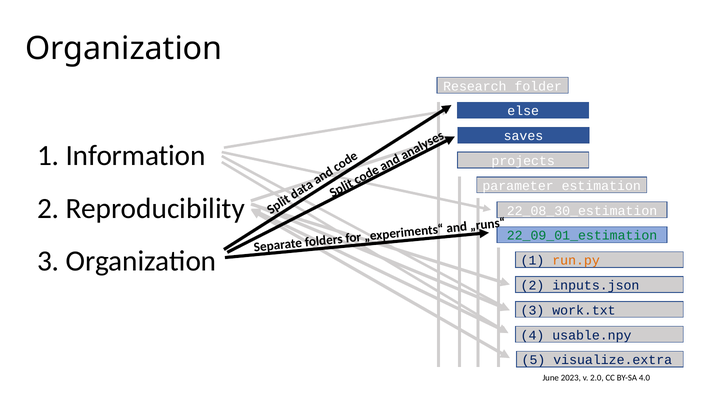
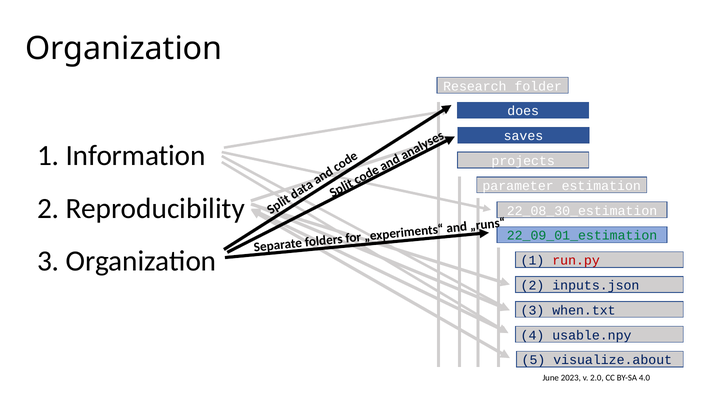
else: else -> does
run.py colour: orange -> red
work.txt: work.txt -> when.txt
visualize.extra: visualize.extra -> visualize.about
